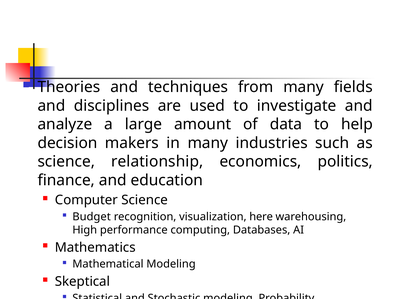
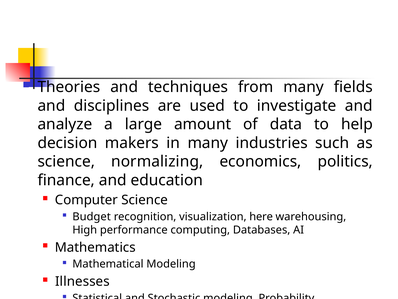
relationship: relationship -> normalizing
Skeptical: Skeptical -> Illnesses
